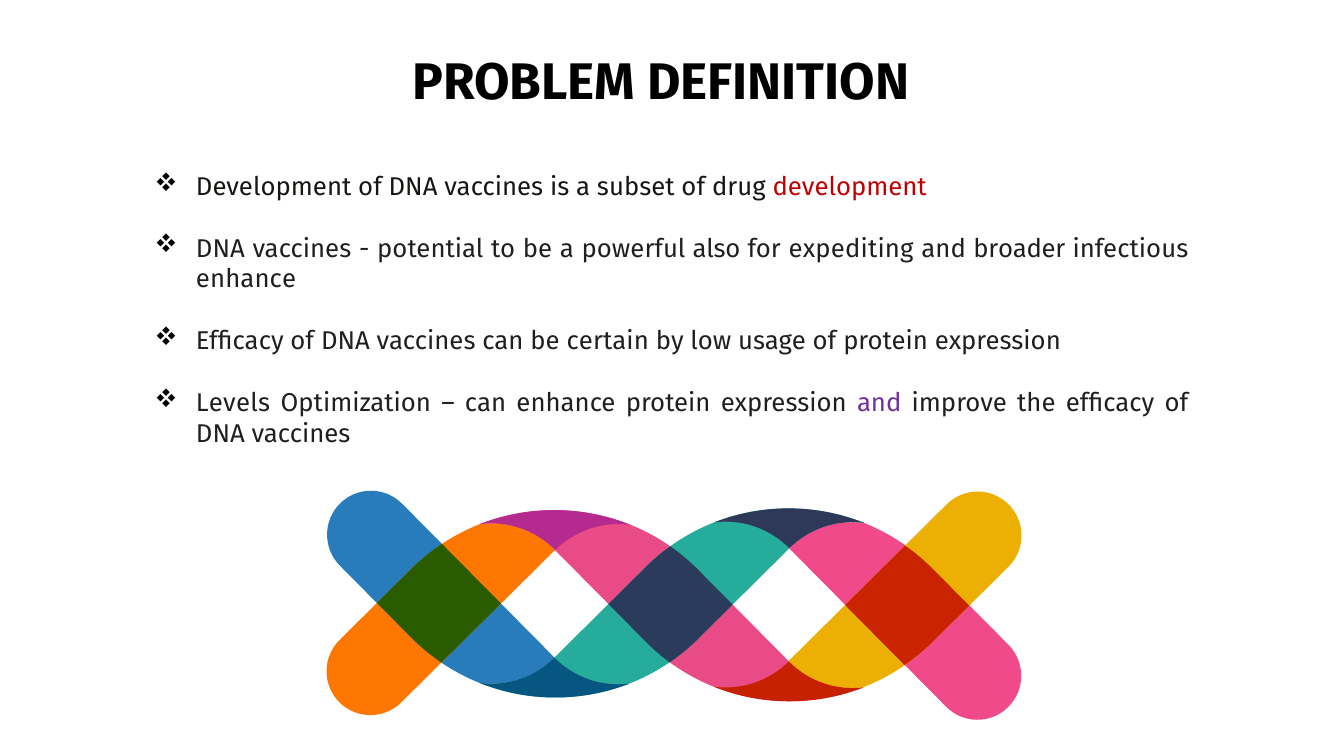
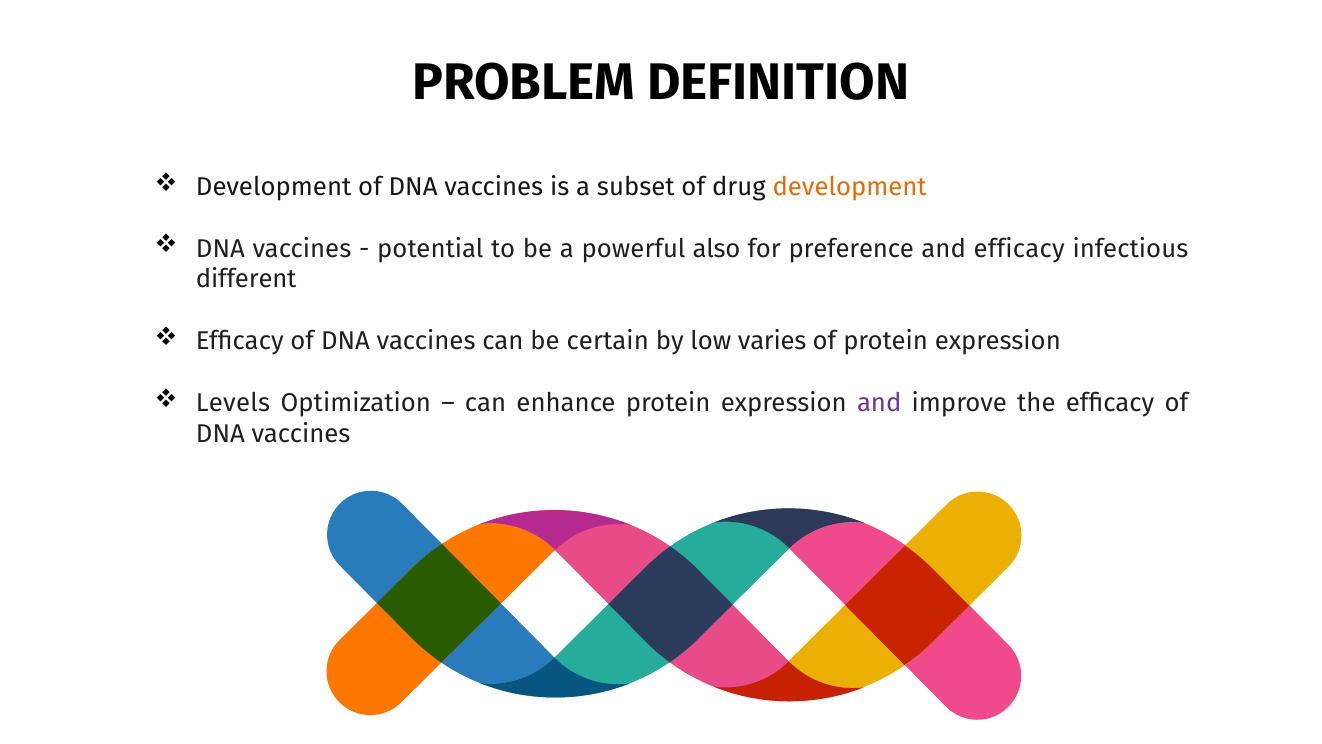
development at (850, 187) colour: red -> orange
expediting: expediting -> preference
and broader: broader -> efficacy
enhance at (246, 279): enhance -> different
usage: usage -> varies
